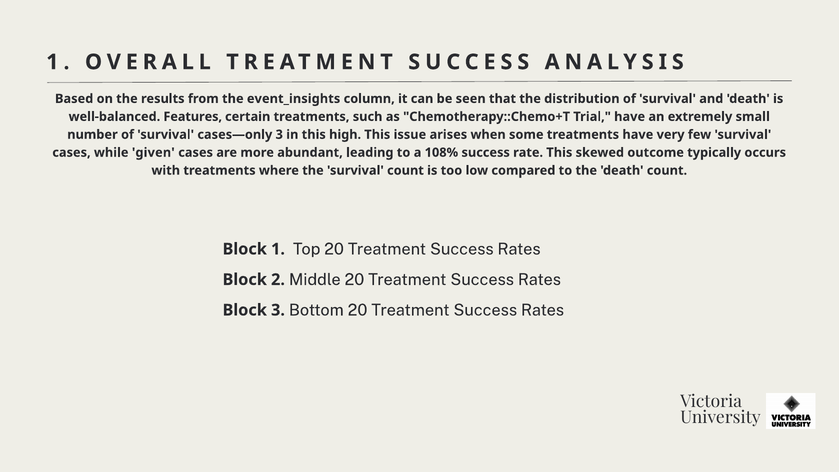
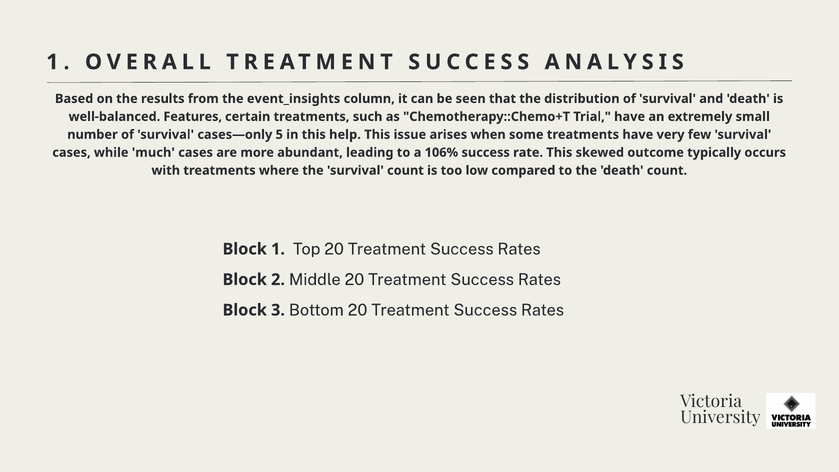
cases—only 3: 3 -> 5
high: high -> help
given: given -> much
108%: 108% -> 106%
